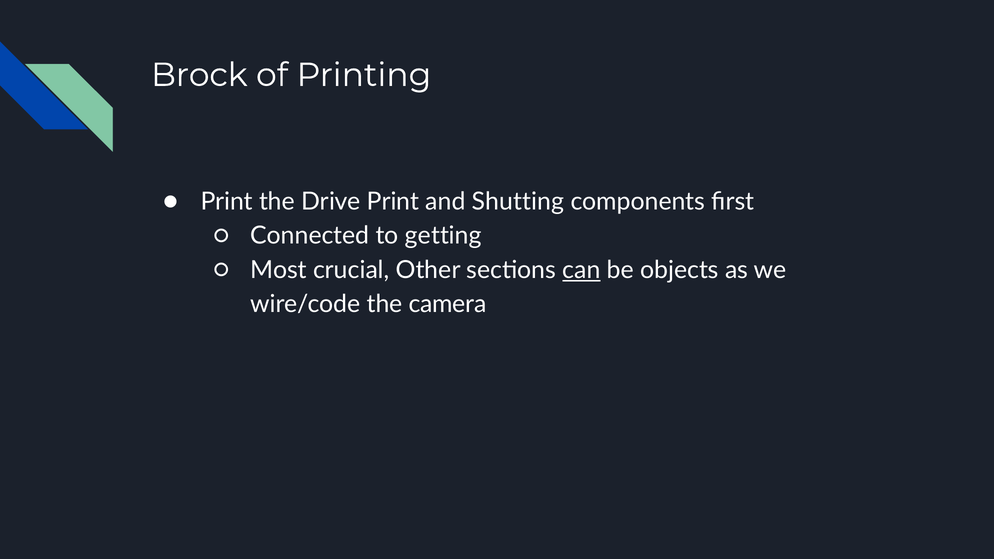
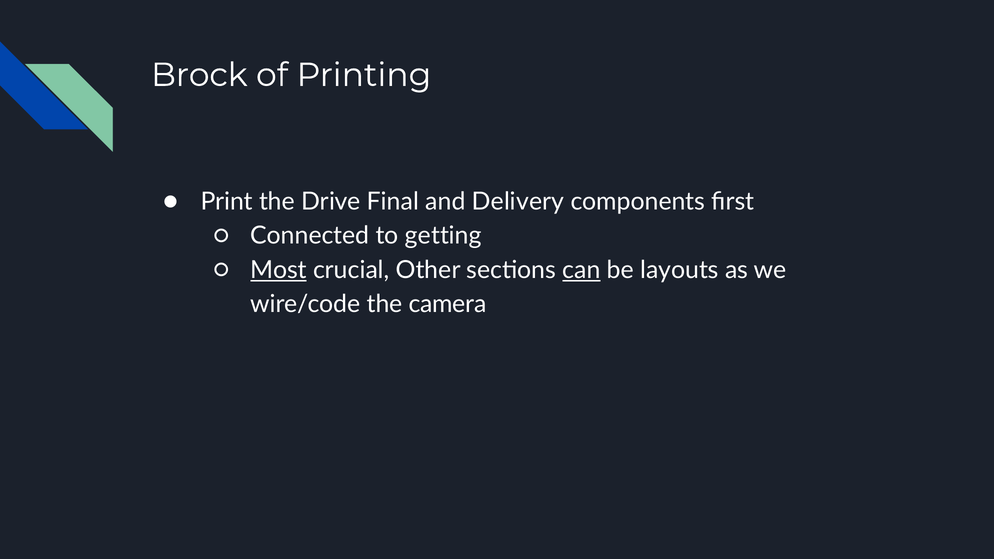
Drive Print: Print -> Final
Shutting: Shutting -> Delivery
Most underline: none -> present
objects: objects -> layouts
